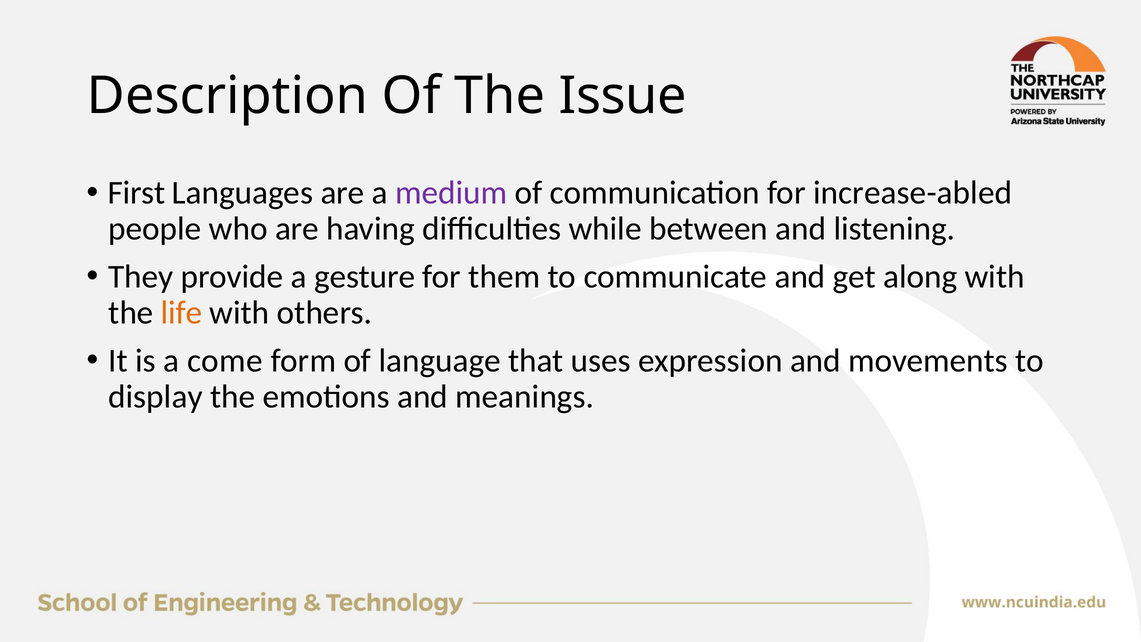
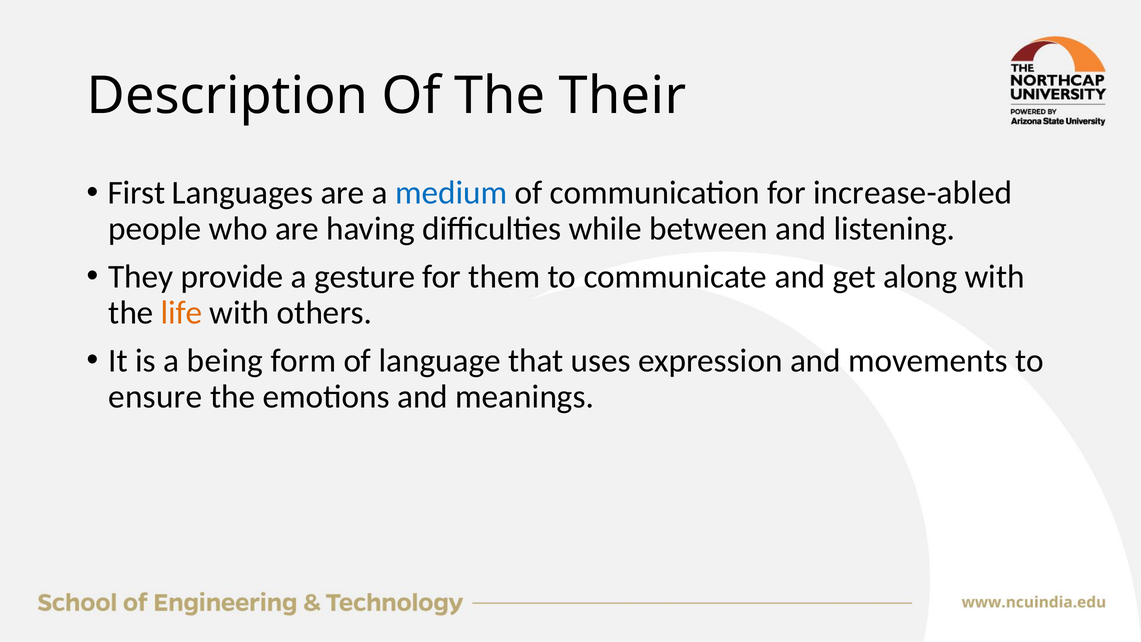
Issue: Issue -> Their
medium colour: purple -> blue
come: come -> being
display: display -> ensure
